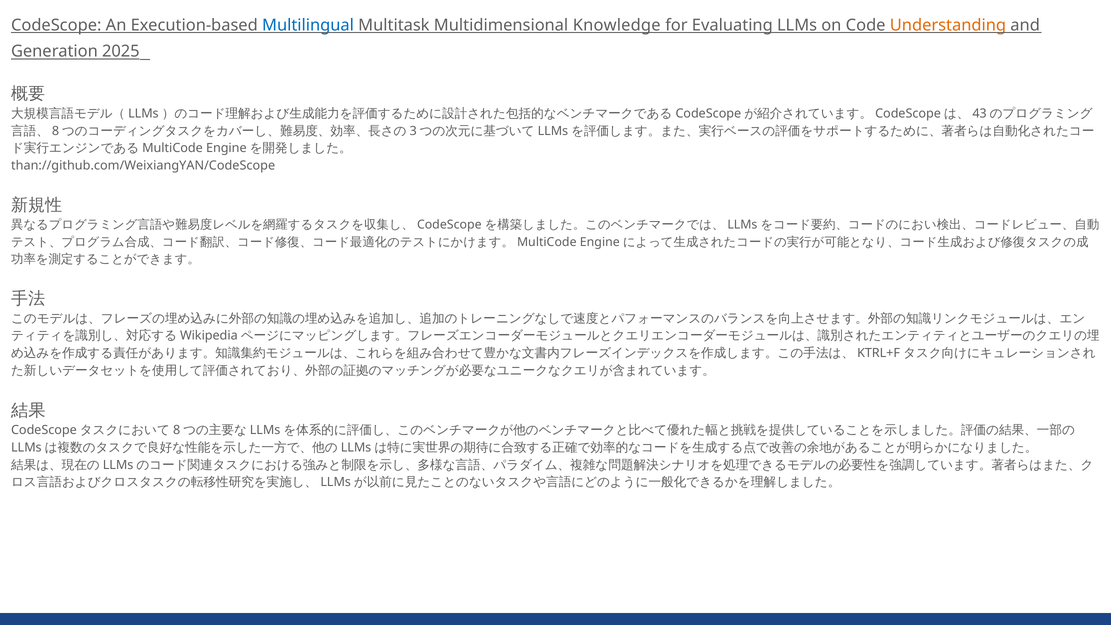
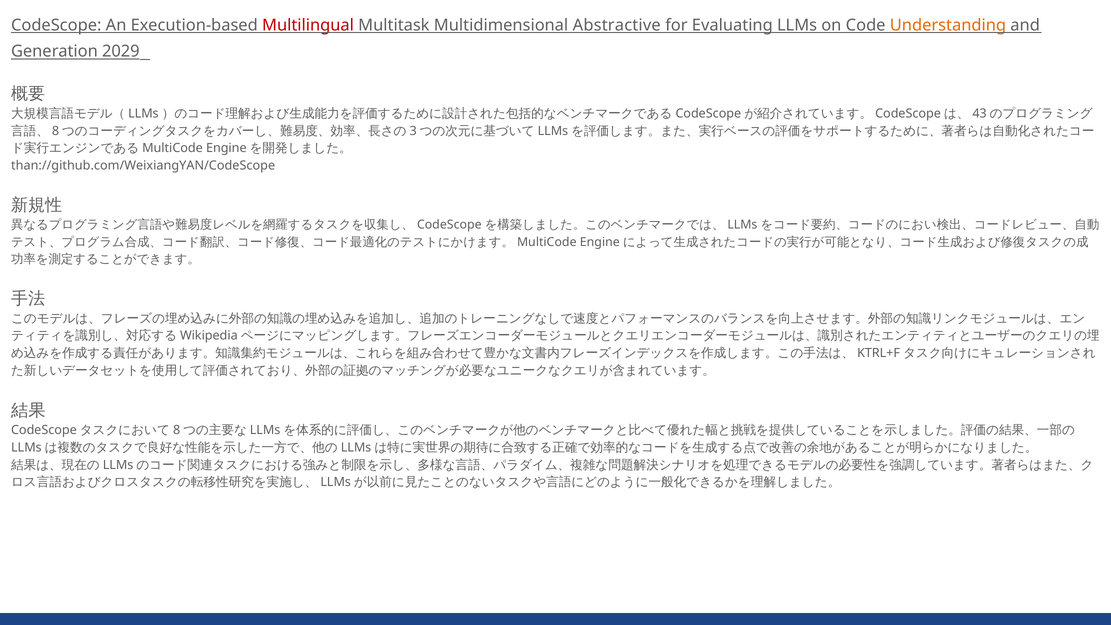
Multilingual colour: blue -> red
Knowledge: Knowledge -> Abstractive
2025: 2025 -> 2029
